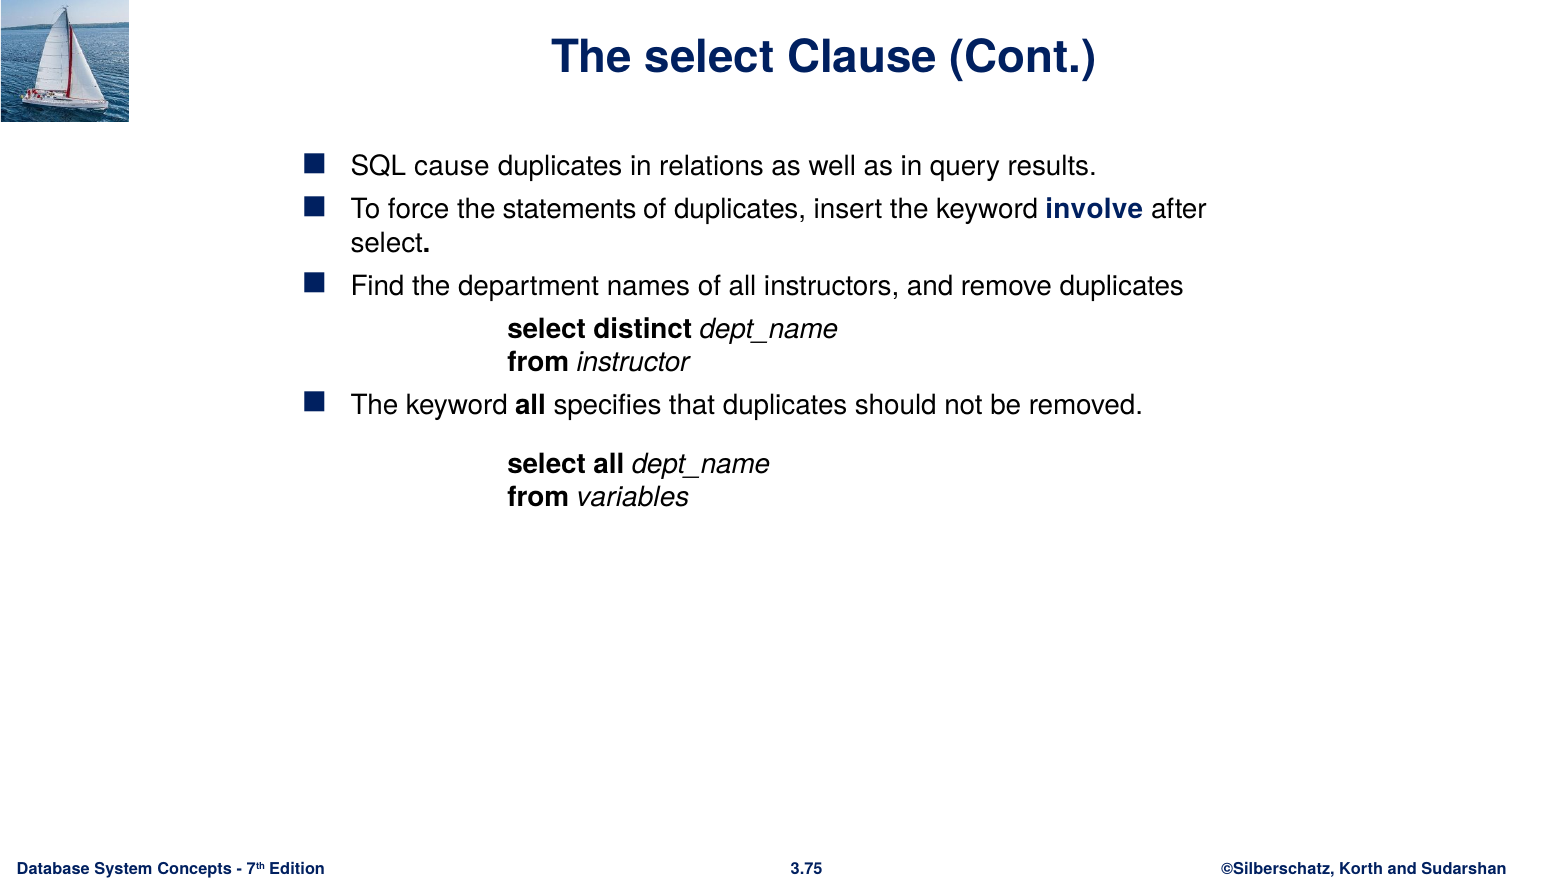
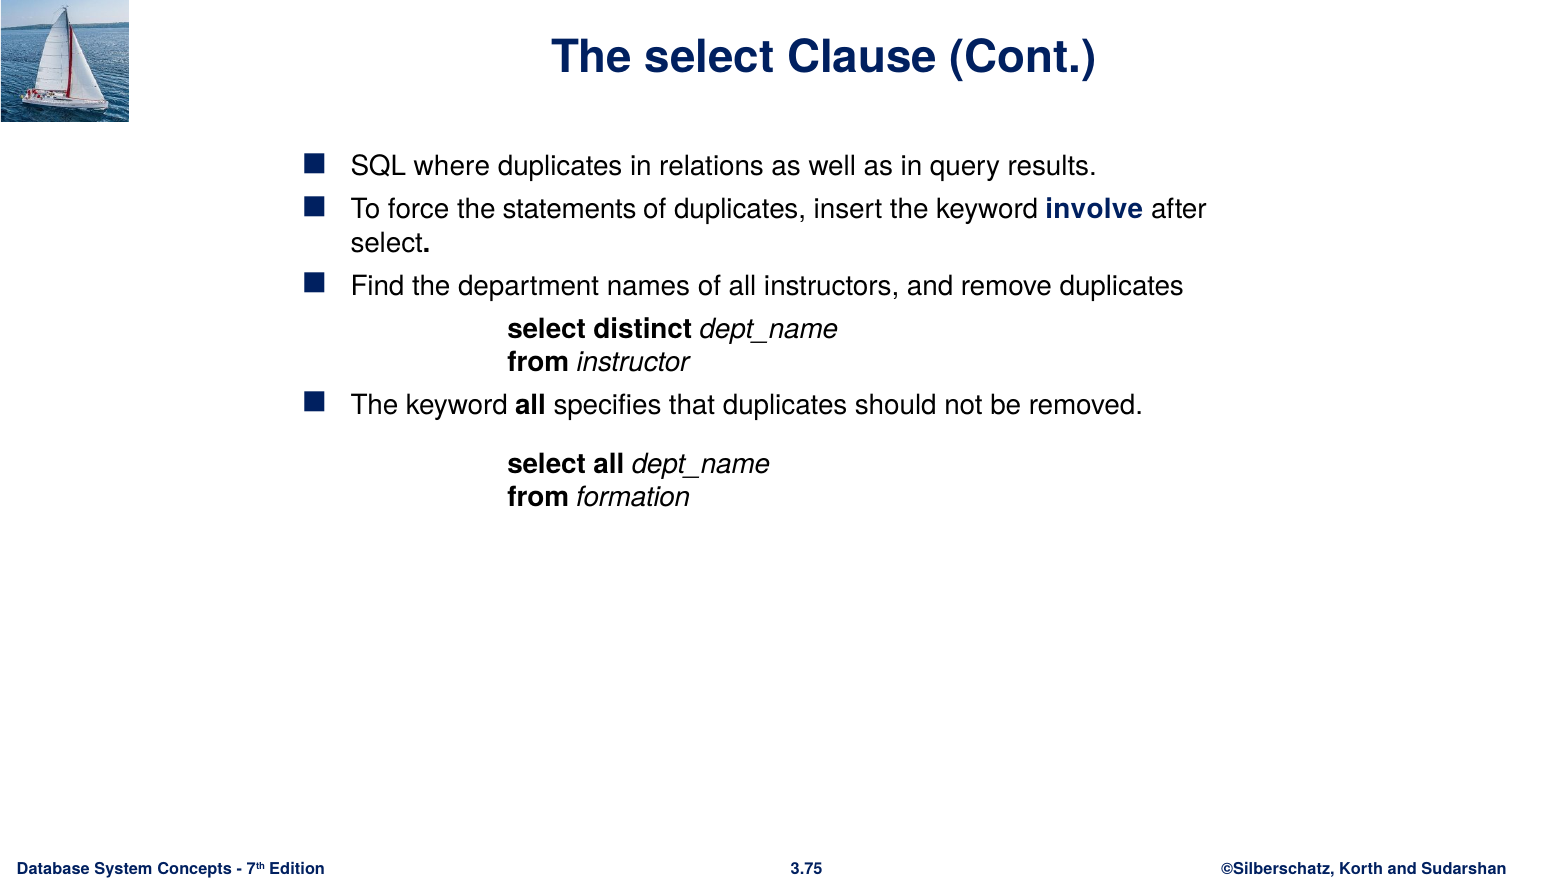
cause: cause -> where
variables: variables -> formation
